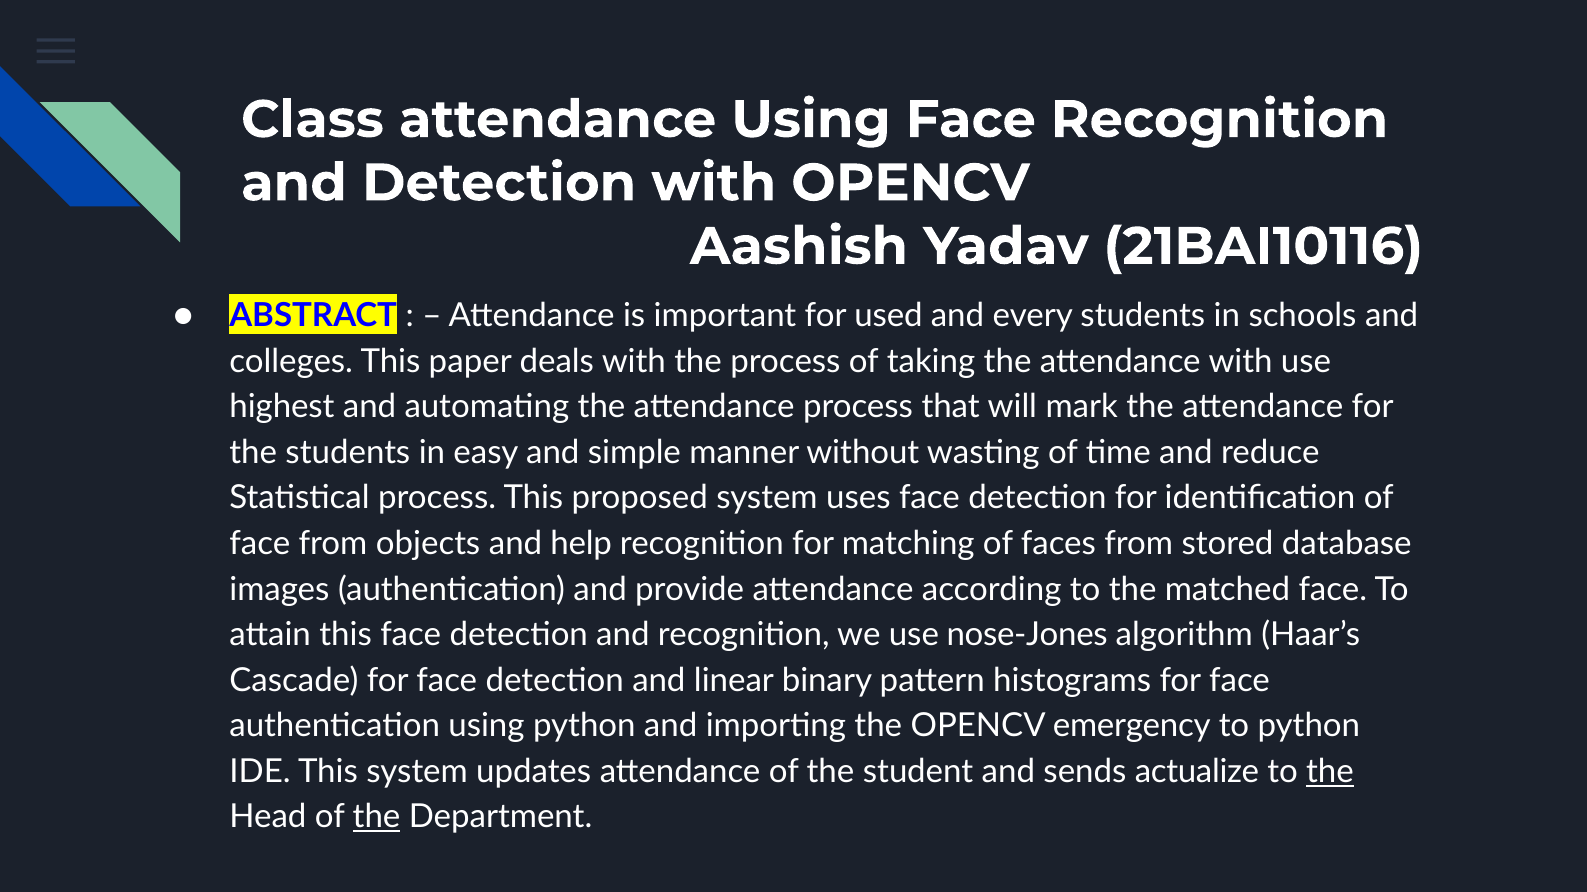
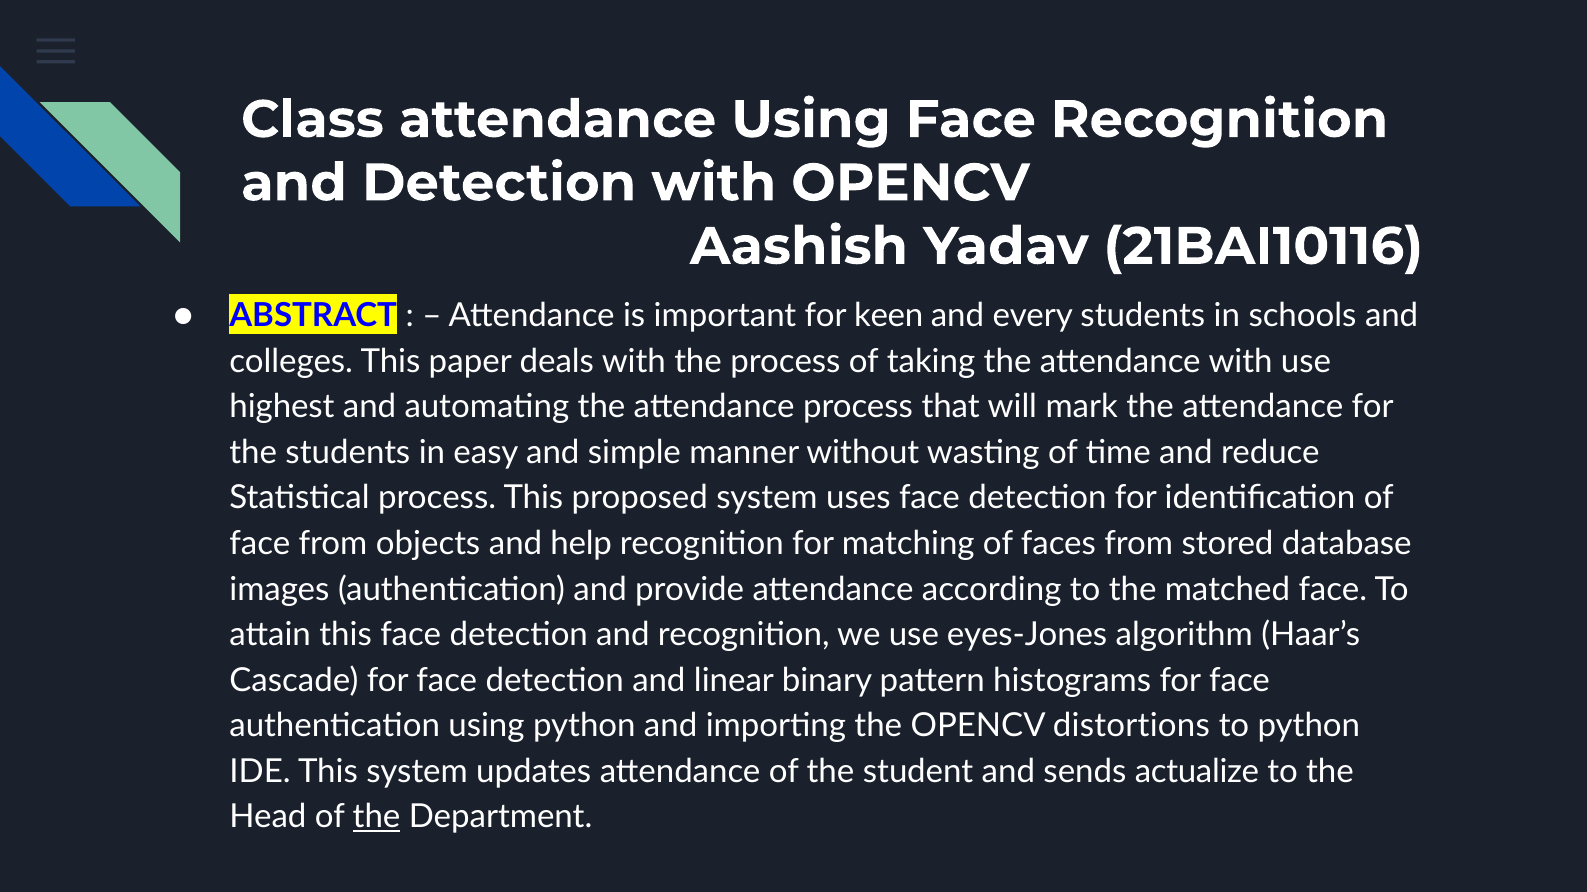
used: used -> keen
nose-Jones: nose-Jones -> eyes-Jones
emergency: emergency -> distortions
the at (1330, 772) underline: present -> none
